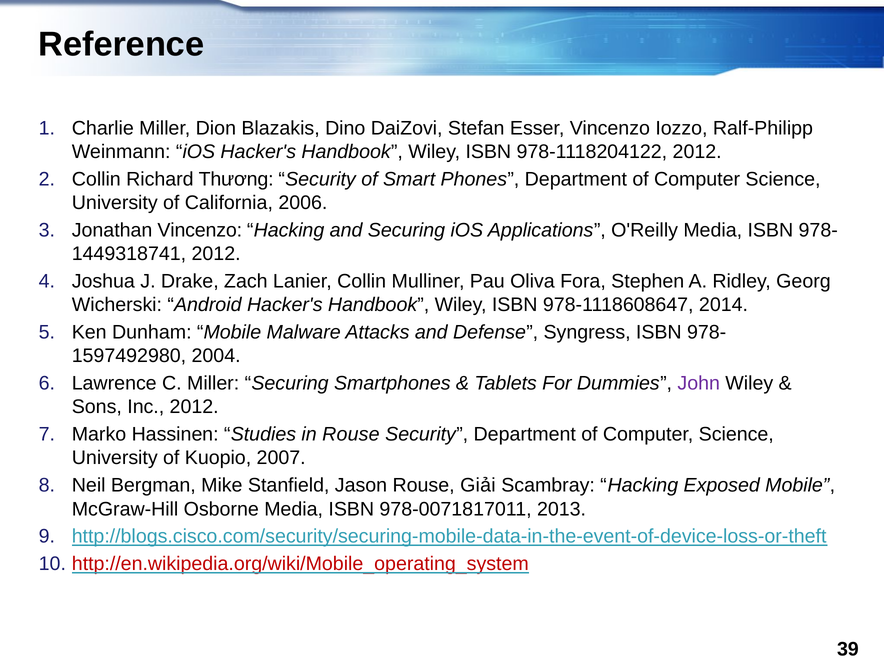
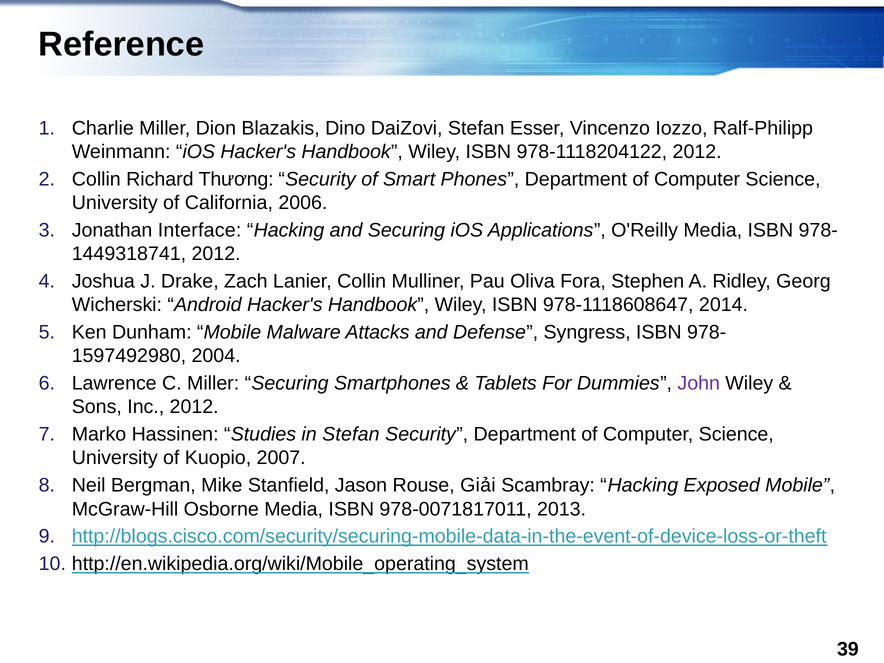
Jonathan Vincenzo: Vincenzo -> Interface
in Rouse: Rouse -> Stefan
http://en.wikipedia.org/wiki/Mobile_operating_system colour: red -> black
